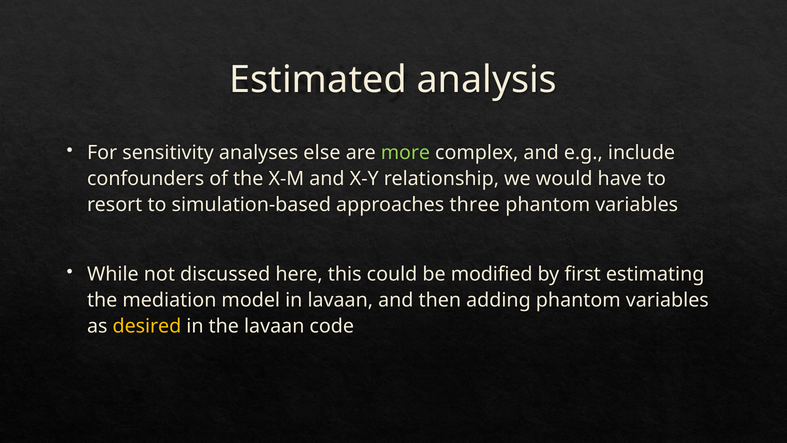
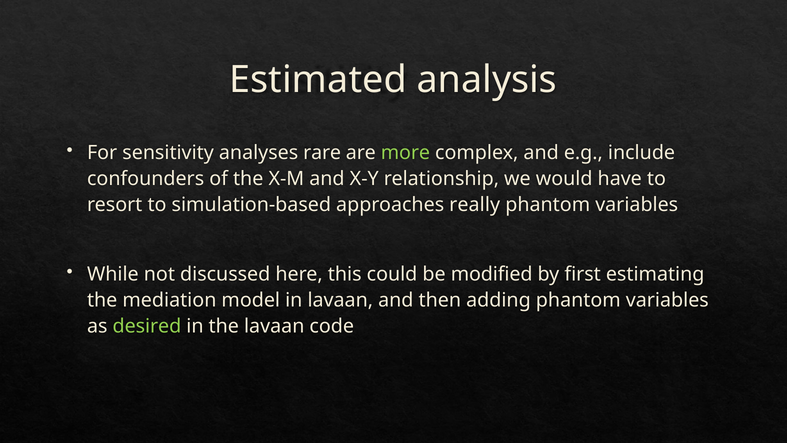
else: else -> rare
three: three -> really
desired colour: yellow -> light green
